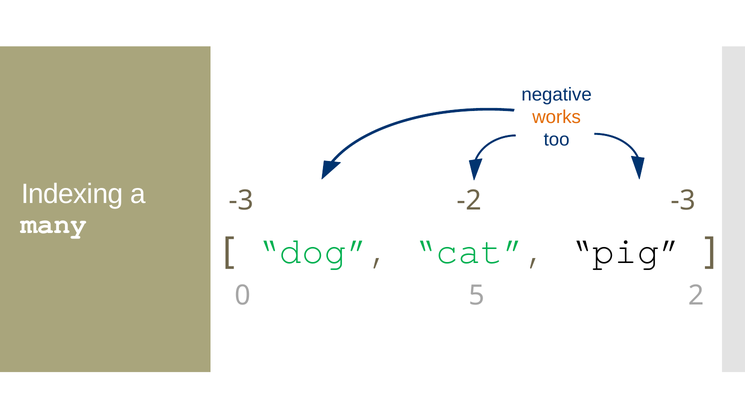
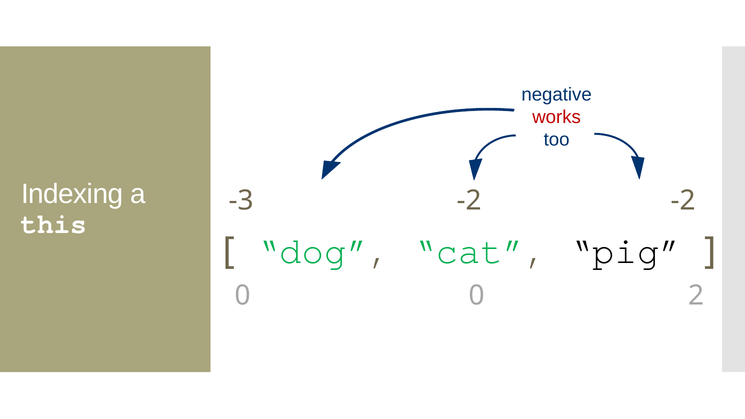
works colour: orange -> red
-2 -3: -3 -> -2
many: many -> this
0 5: 5 -> 0
